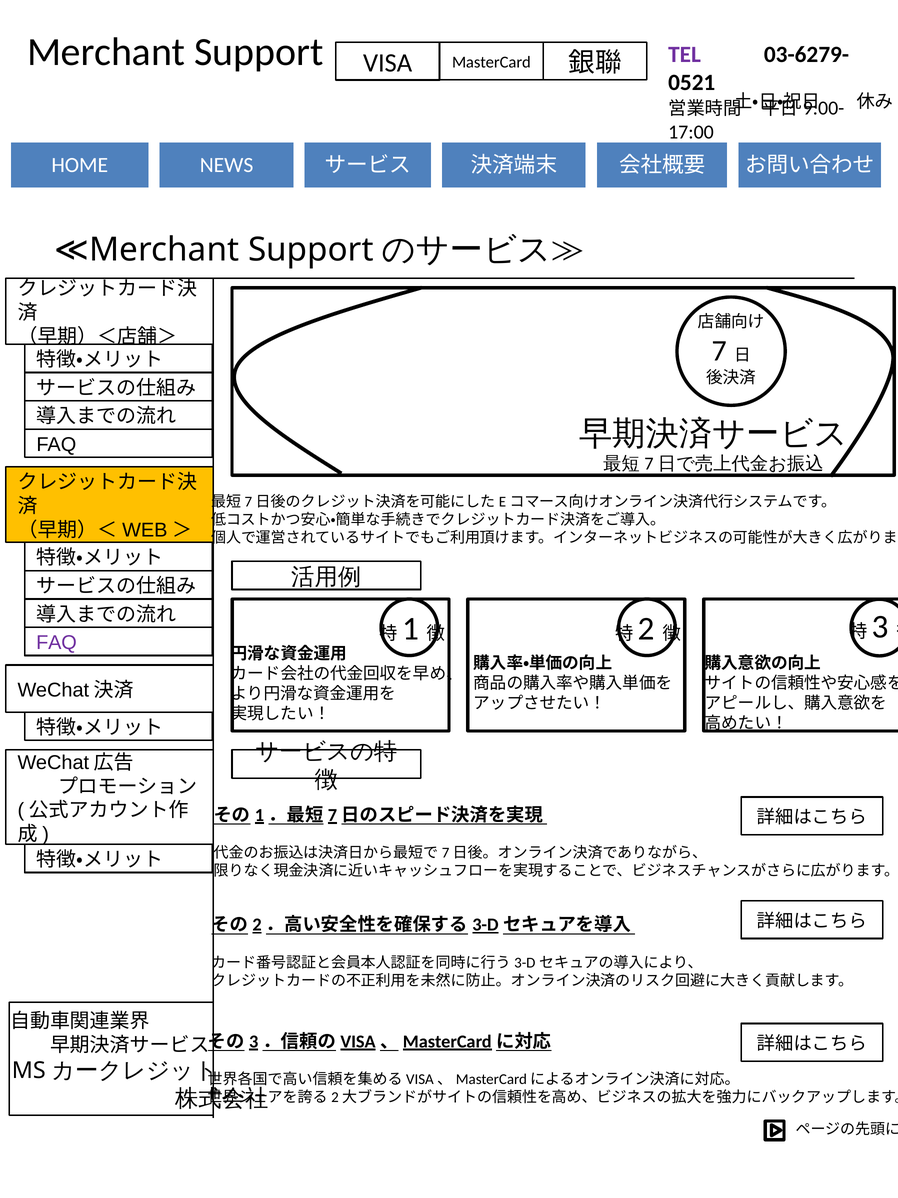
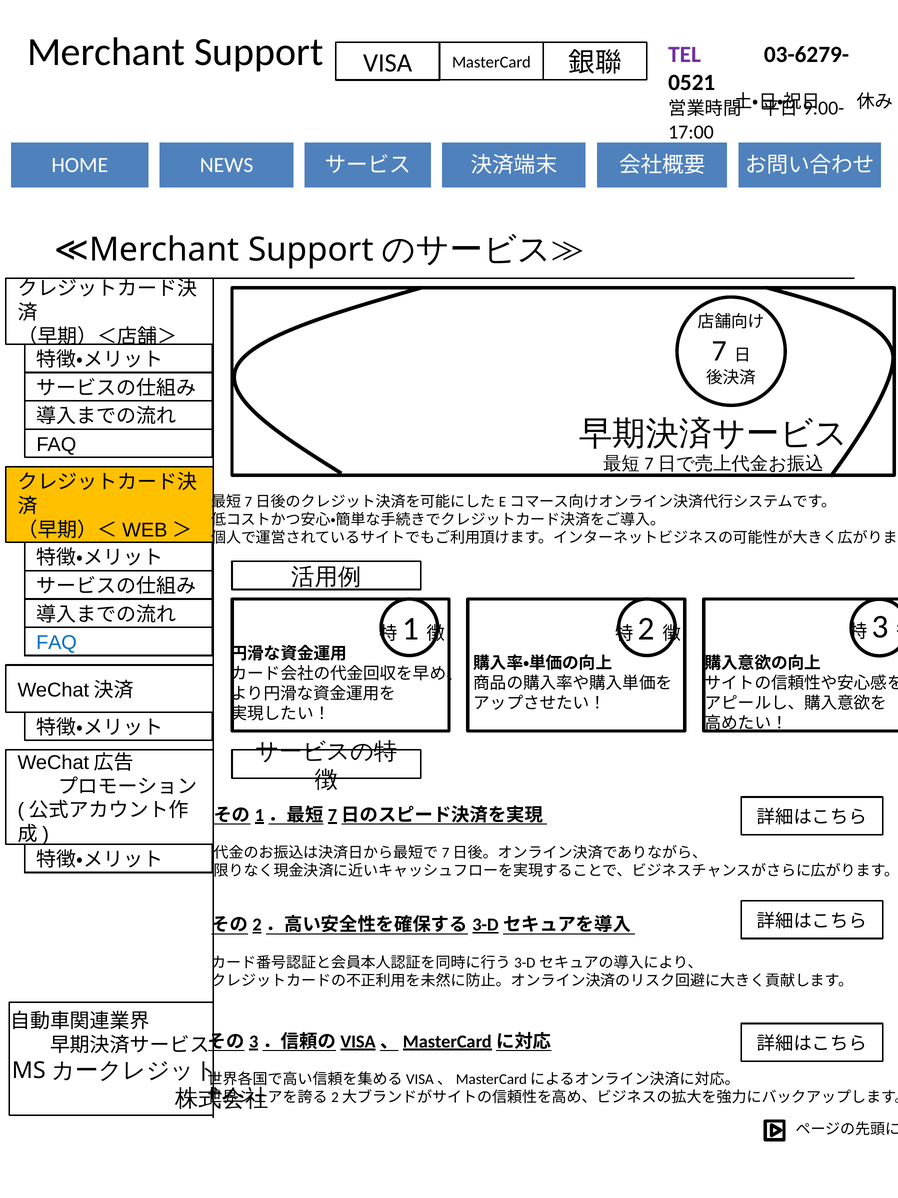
FAQ at (56, 642) colour: purple -> blue
